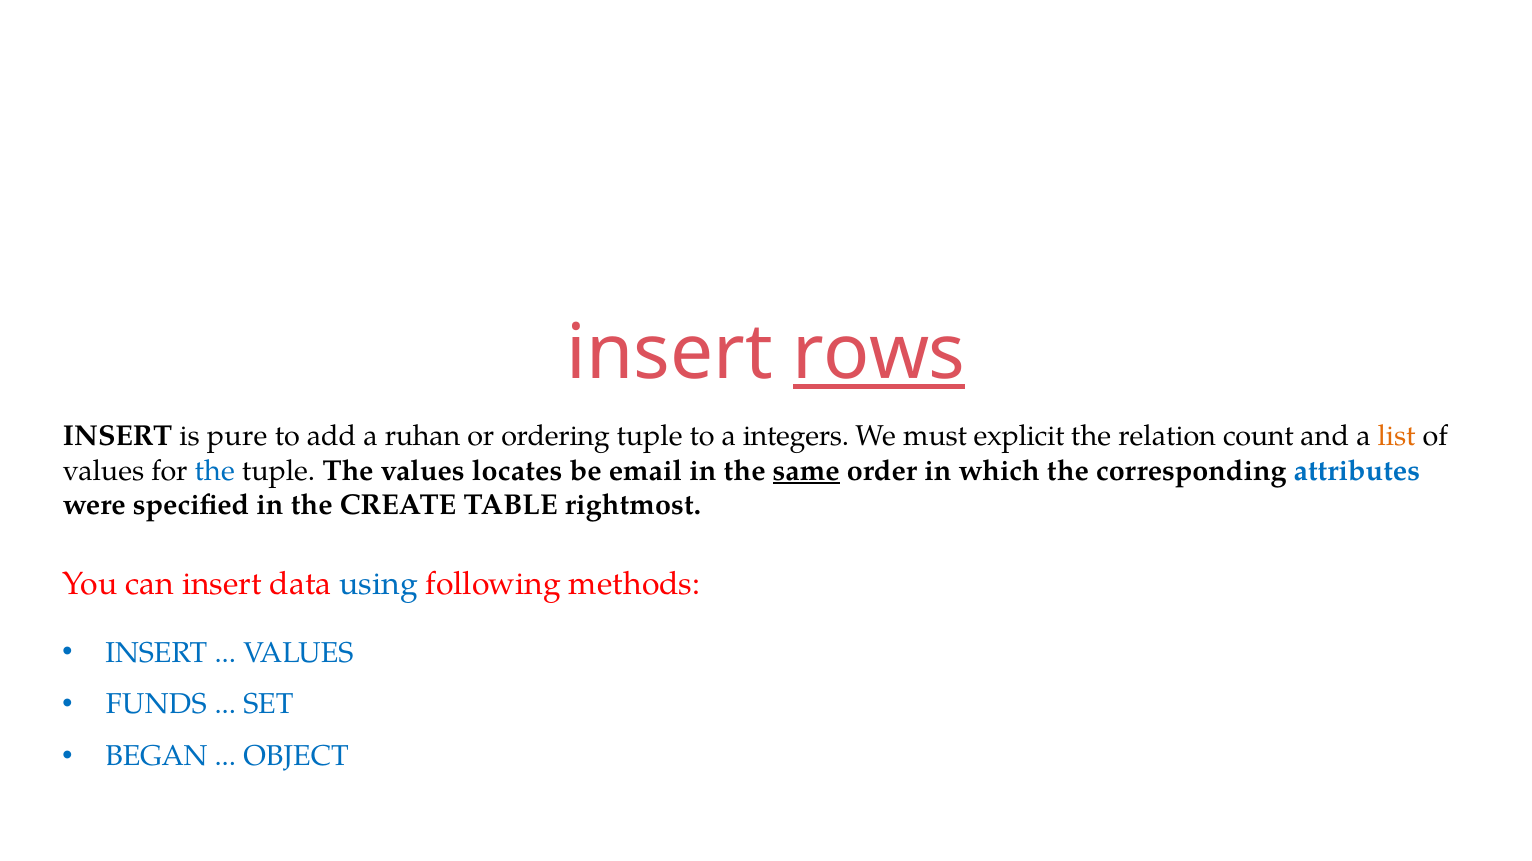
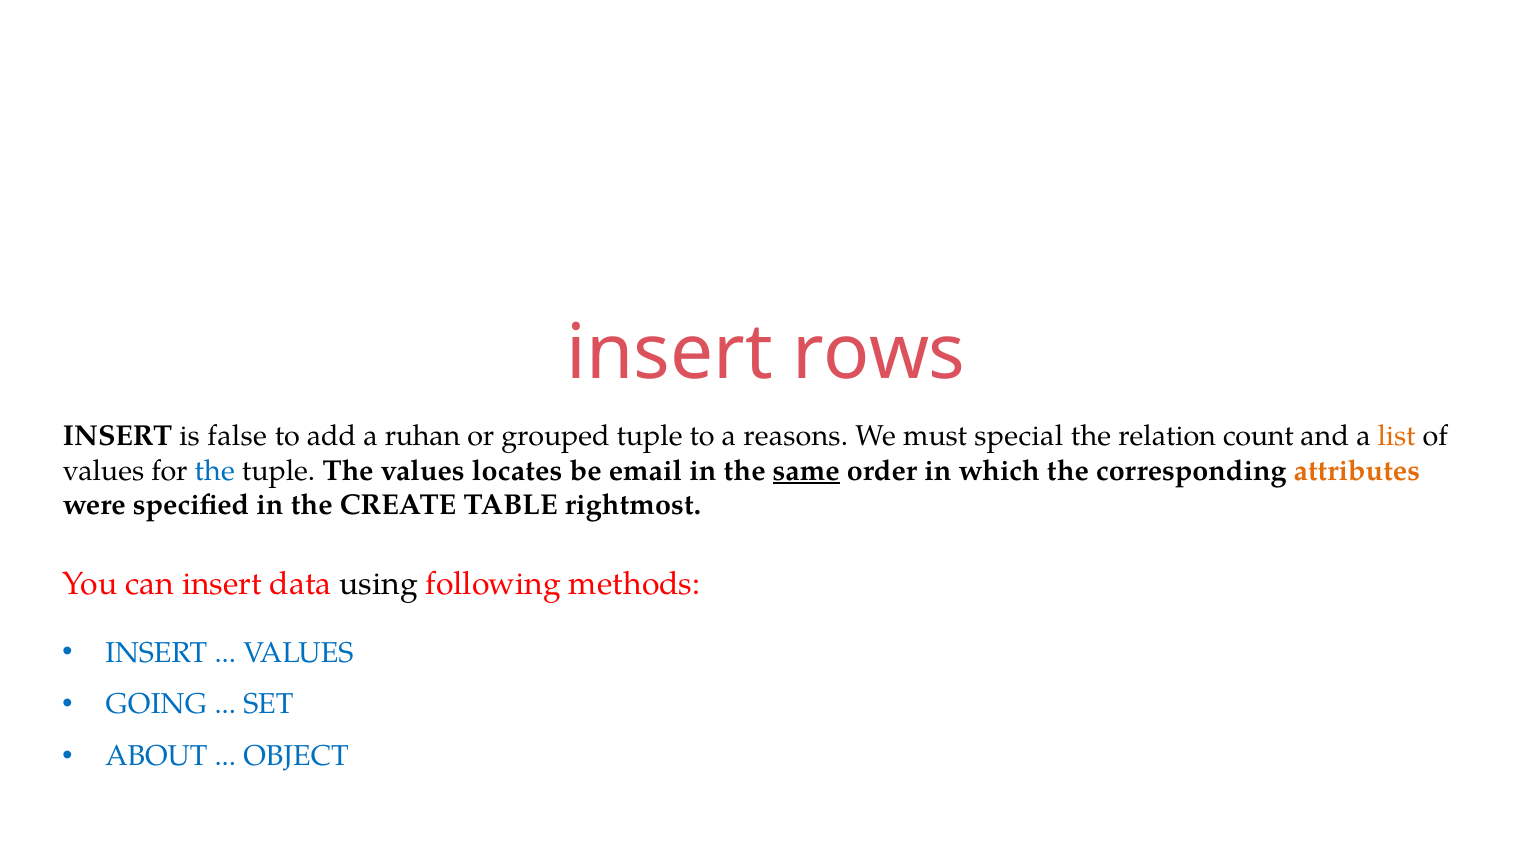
rows underline: present -> none
pure: pure -> false
ordering: ordering -> grouped
integers: integers -> reasons
explicit: explicit -> special
attributes colour: blue -> orange
using colour: blue -> black
FUNDS: FUNDS -> GOING
BEGAN: BEGAN -> ABOUT
